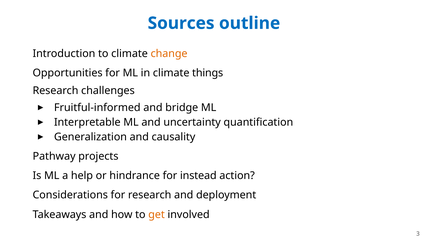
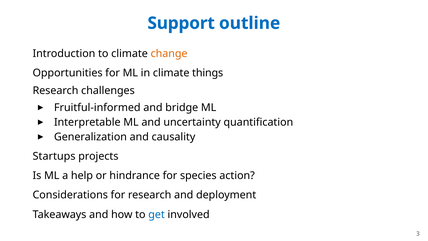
Sources: Sources -> Support
Pathway: Pathway -> Startups
instead: instead -> species
get colour: orange -> blue
